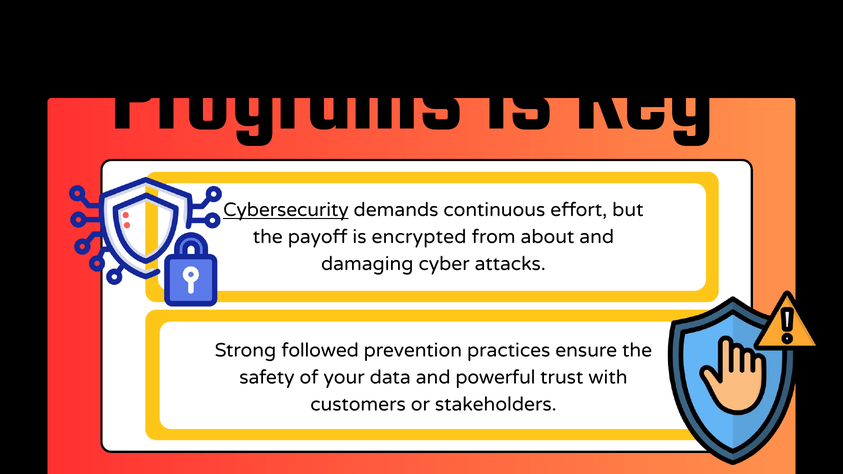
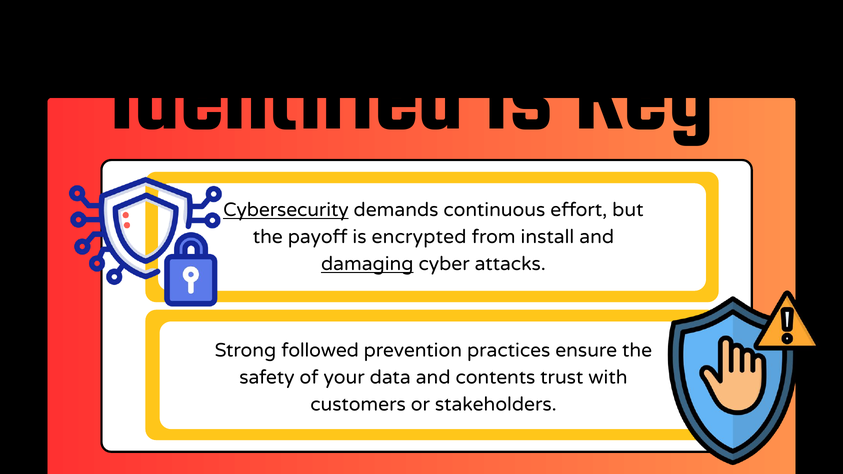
Programs: Programs -> Identified
about: about -> install
damaging underline: none -> present
powerful: powerful -> contents
